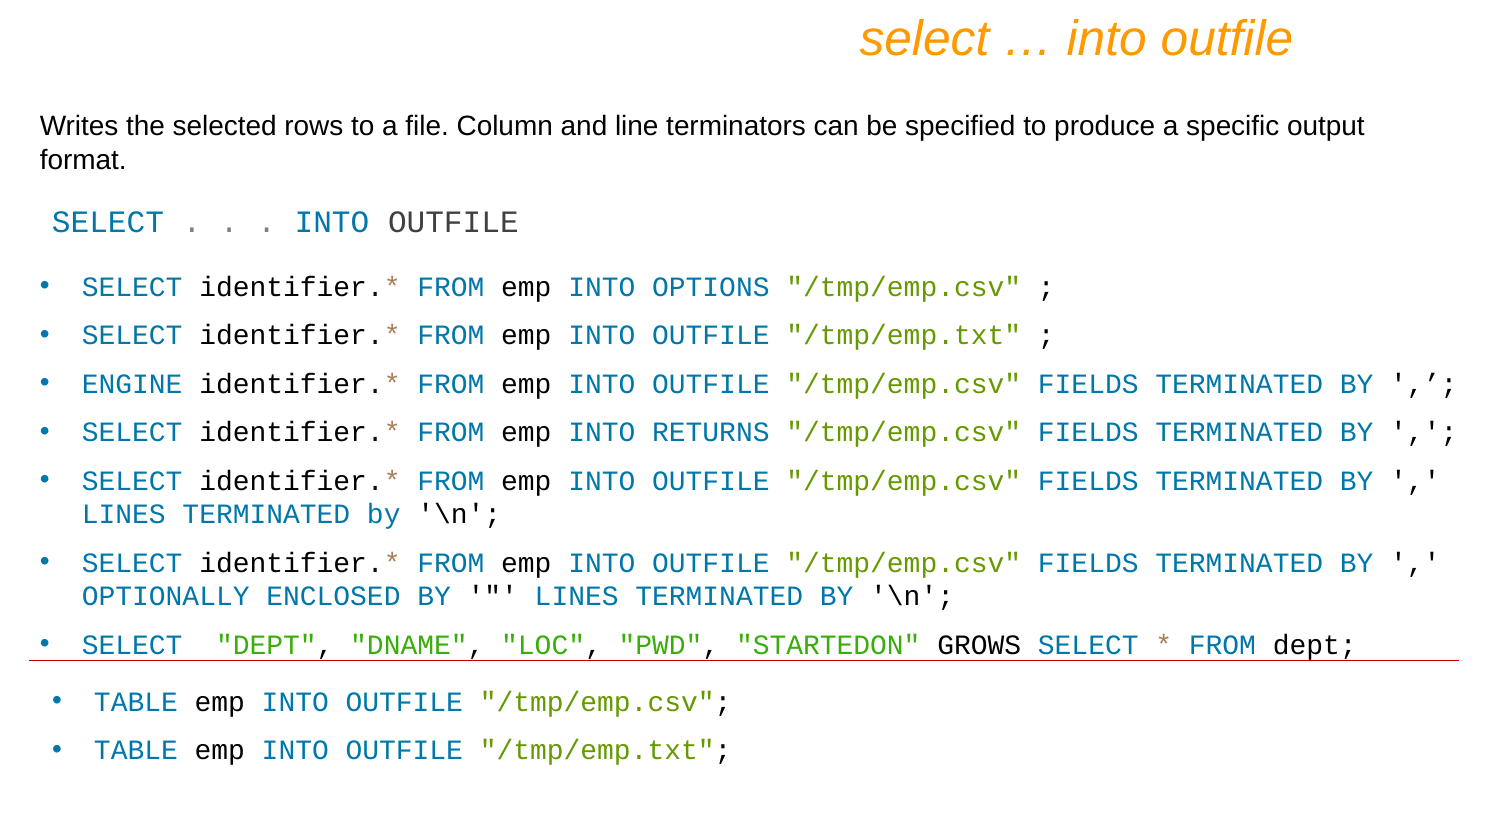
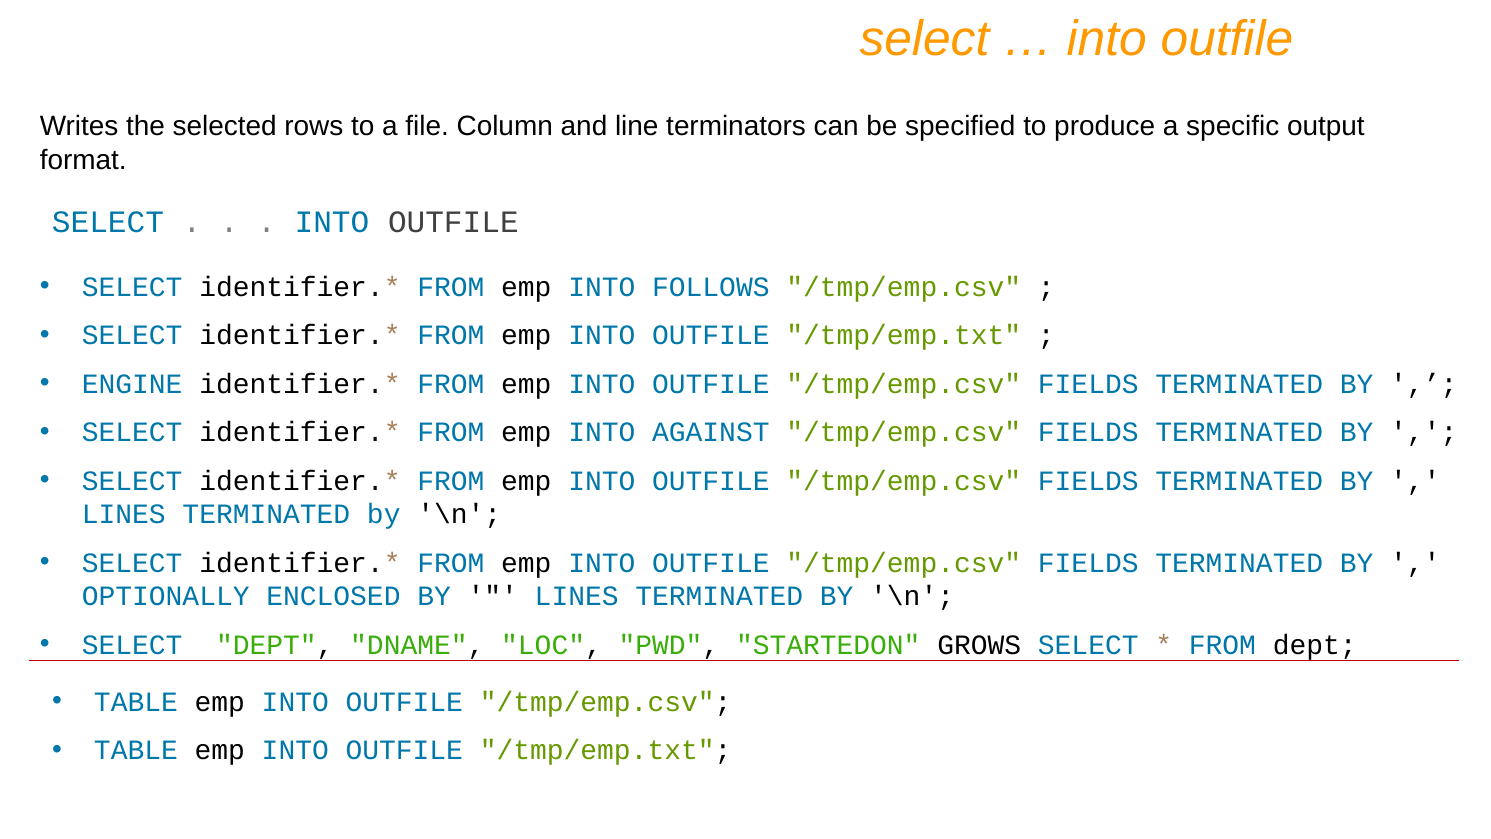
OPTIONS: OPTIONS -> FOLLOWS
RETURNS: RETURNS -> AGAINST
